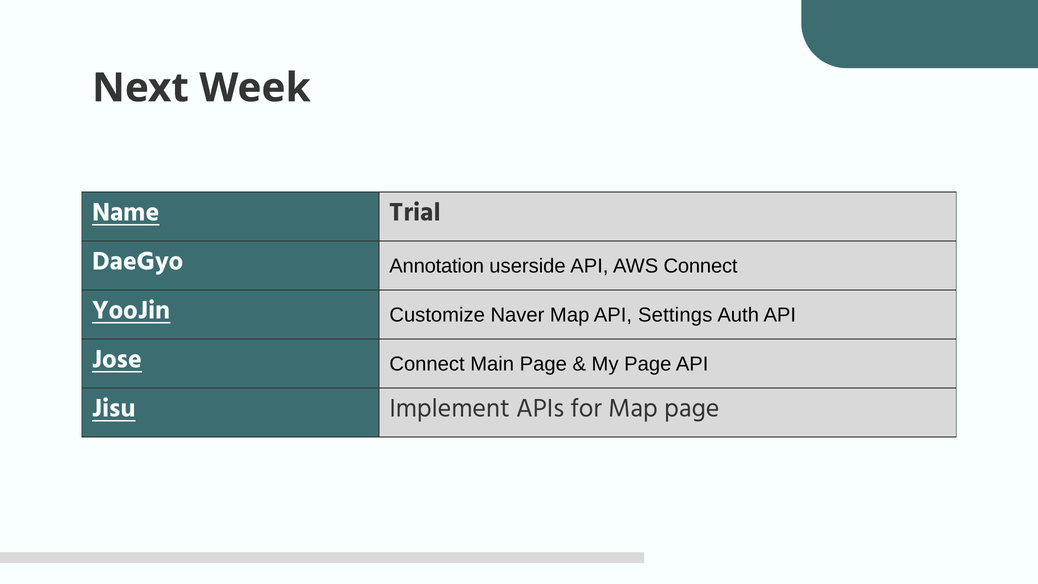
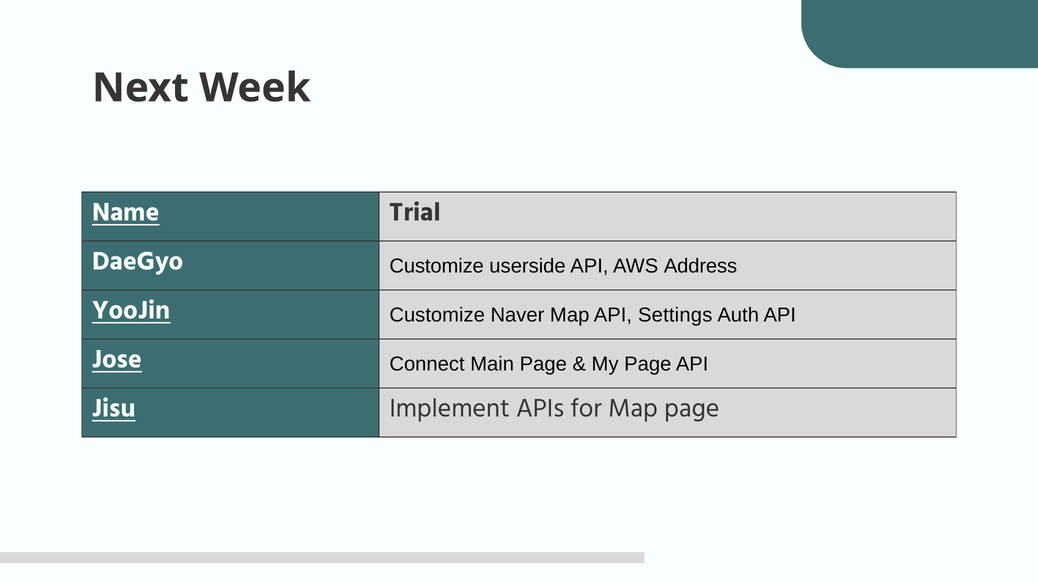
DaeGyo Annotation: Annotation -> Customize
AWS Connect: Connect -> Address
